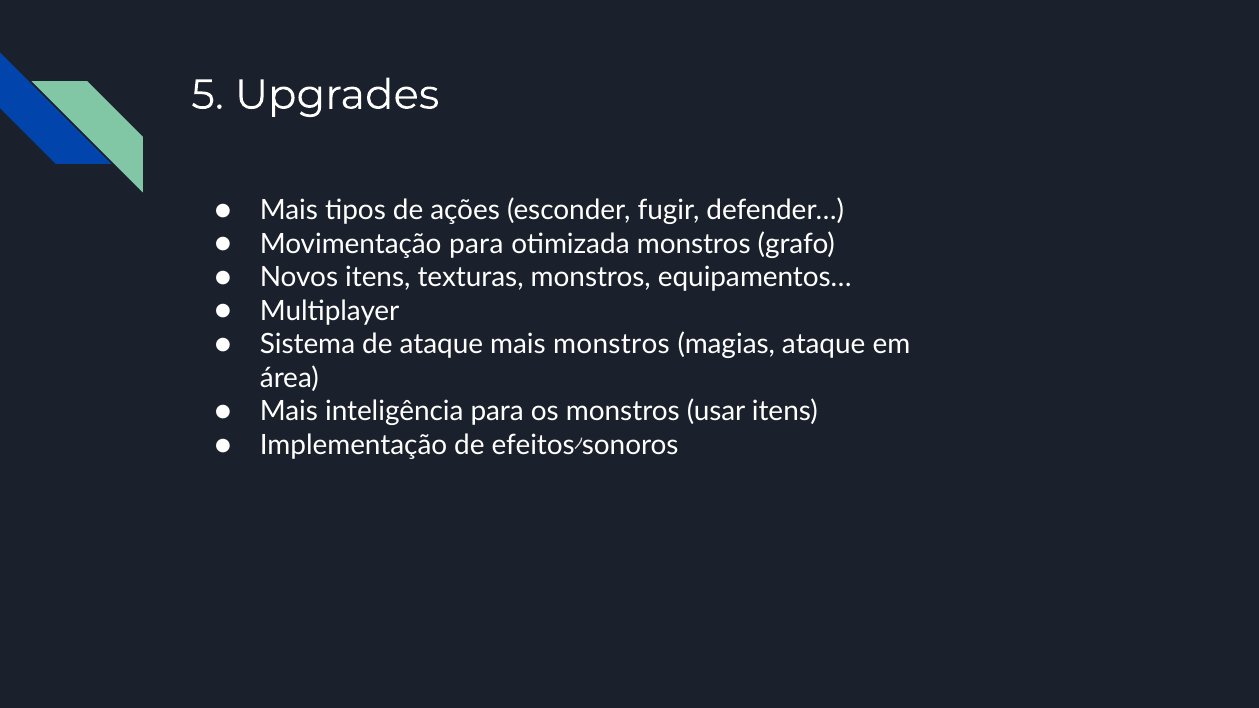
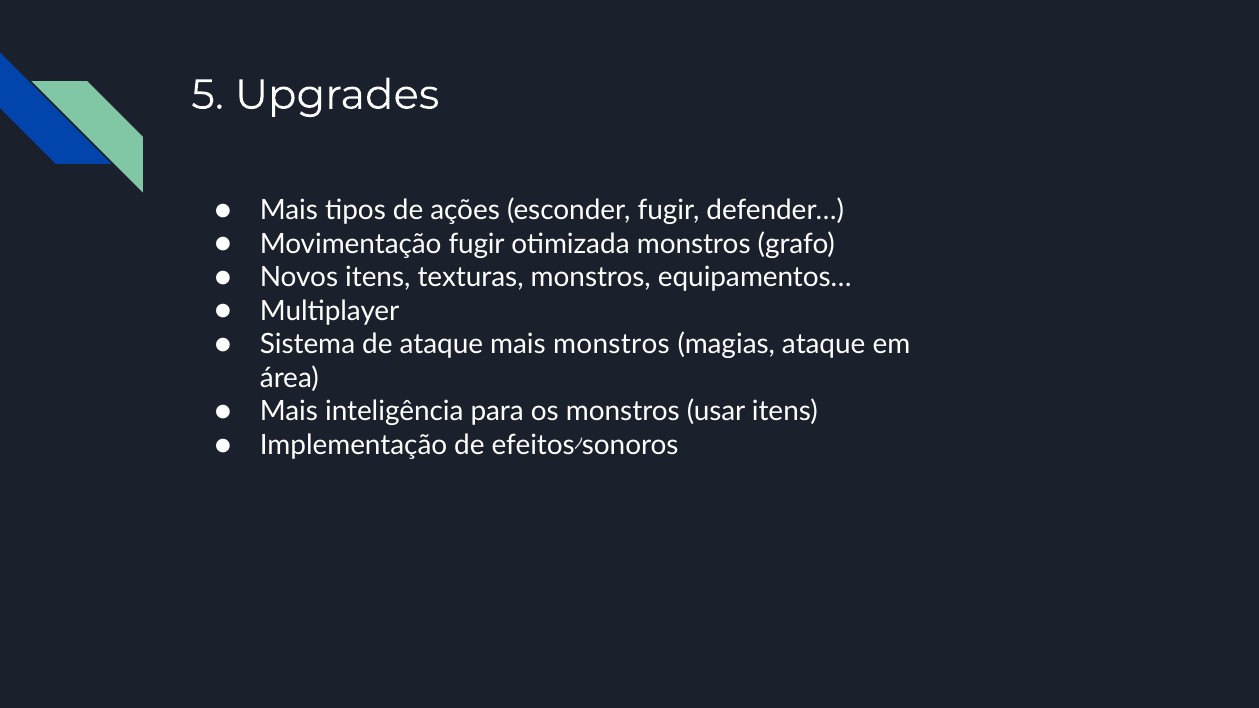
Movimentação para: para -> fugir
